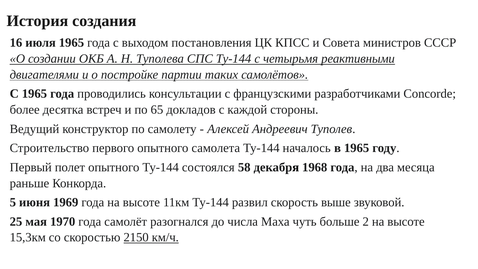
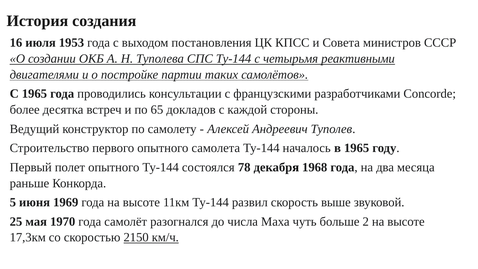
июля 1965: 1965 -> 1953
58: 58 -> 78
15,3км: 15,3км -> 17,3км
